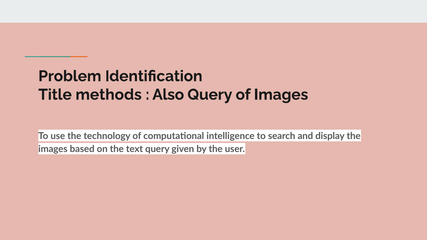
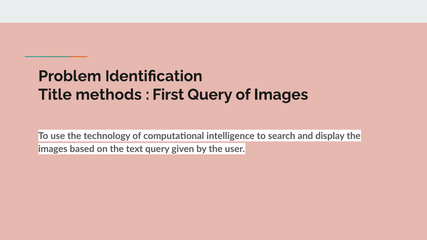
Also: Also -> First
